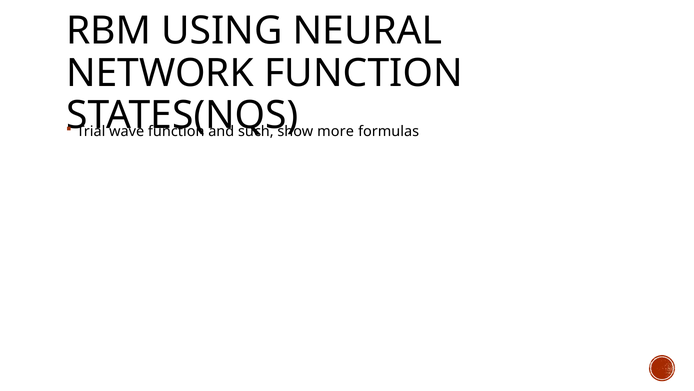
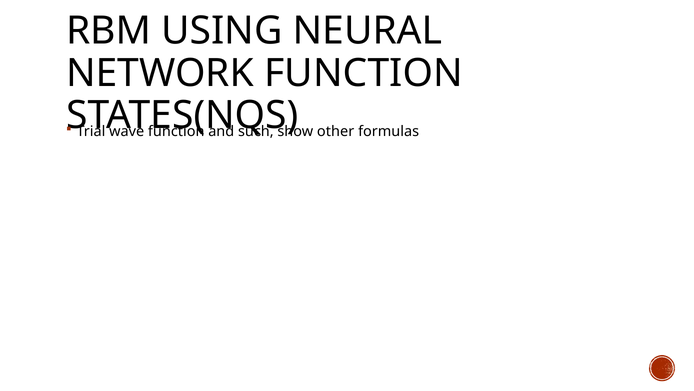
more: more -> other
